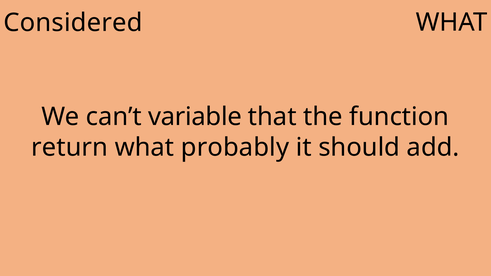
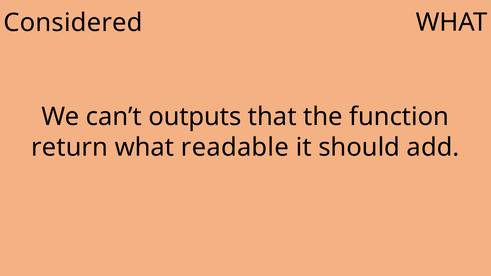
variable: variable -> outputs
probably: probably -> readable
